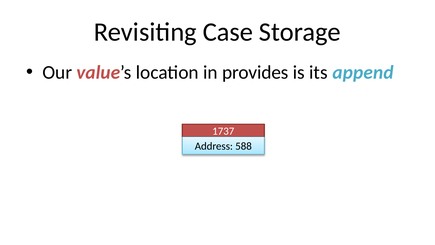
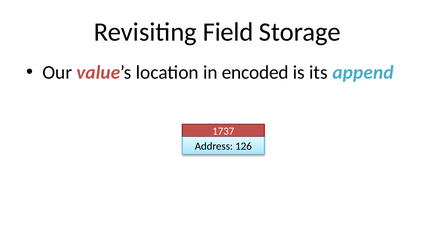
Case: Case -> Field
provides: provides -> encoded
588: 588 -> 126
